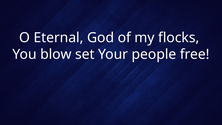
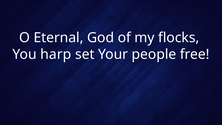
blow: blow -> harp
